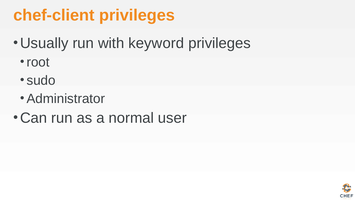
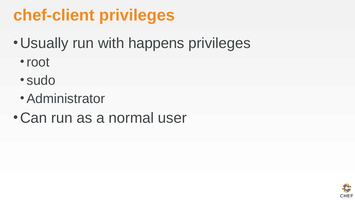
keyword: keyword -> happens
